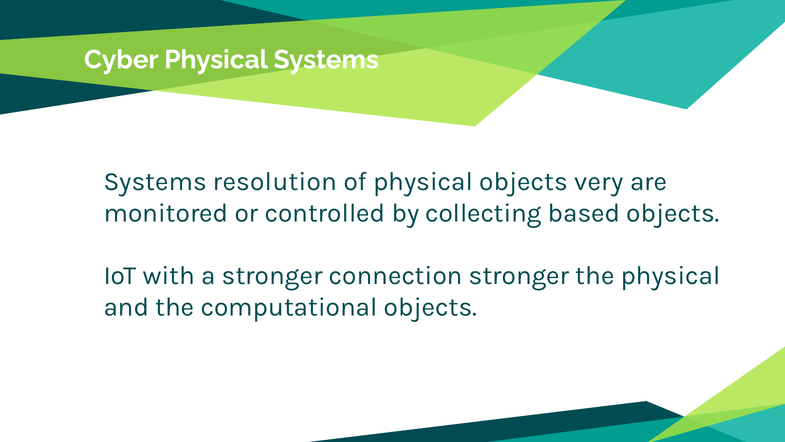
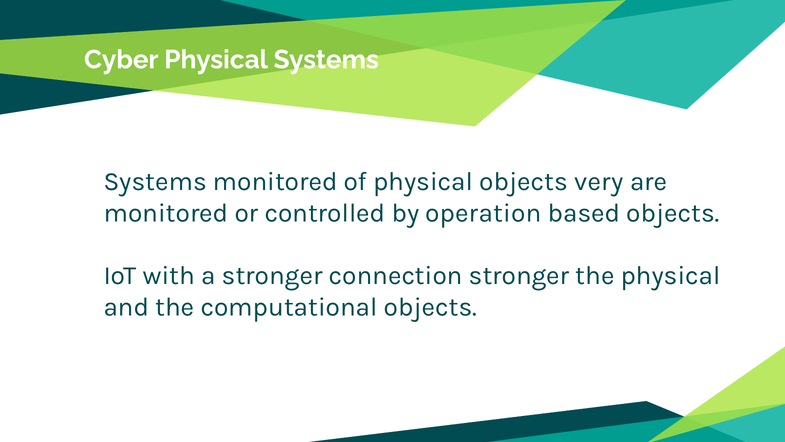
Systems resolution: resolution -> monitored
collecting: collecting -> operation
